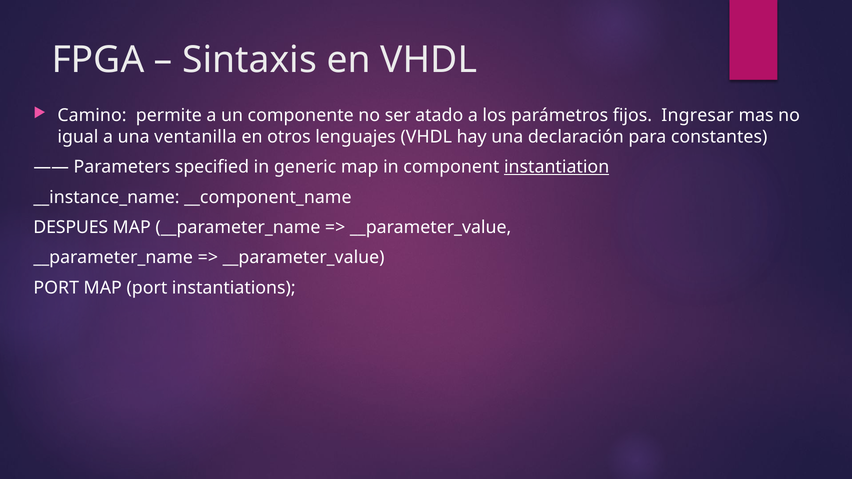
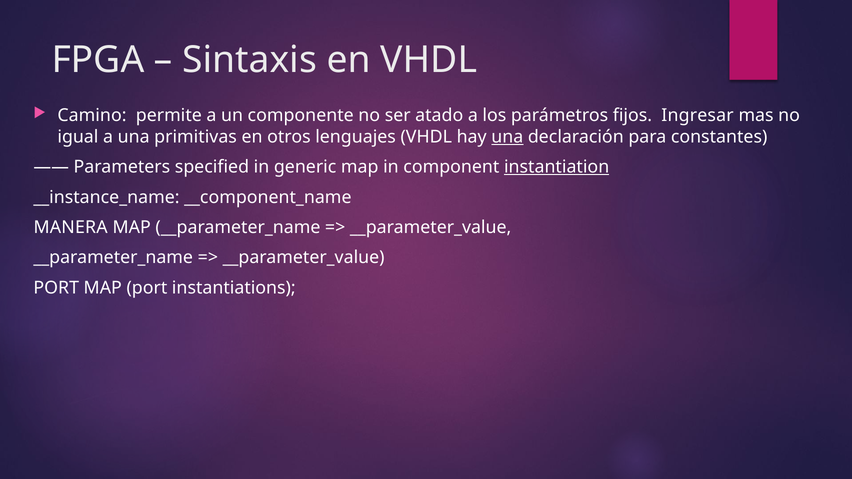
ventanilla: ventanilla -> primitivas
una at (507, 137) underline: none -> present
DESPUES: DESPUES -> MANERA
